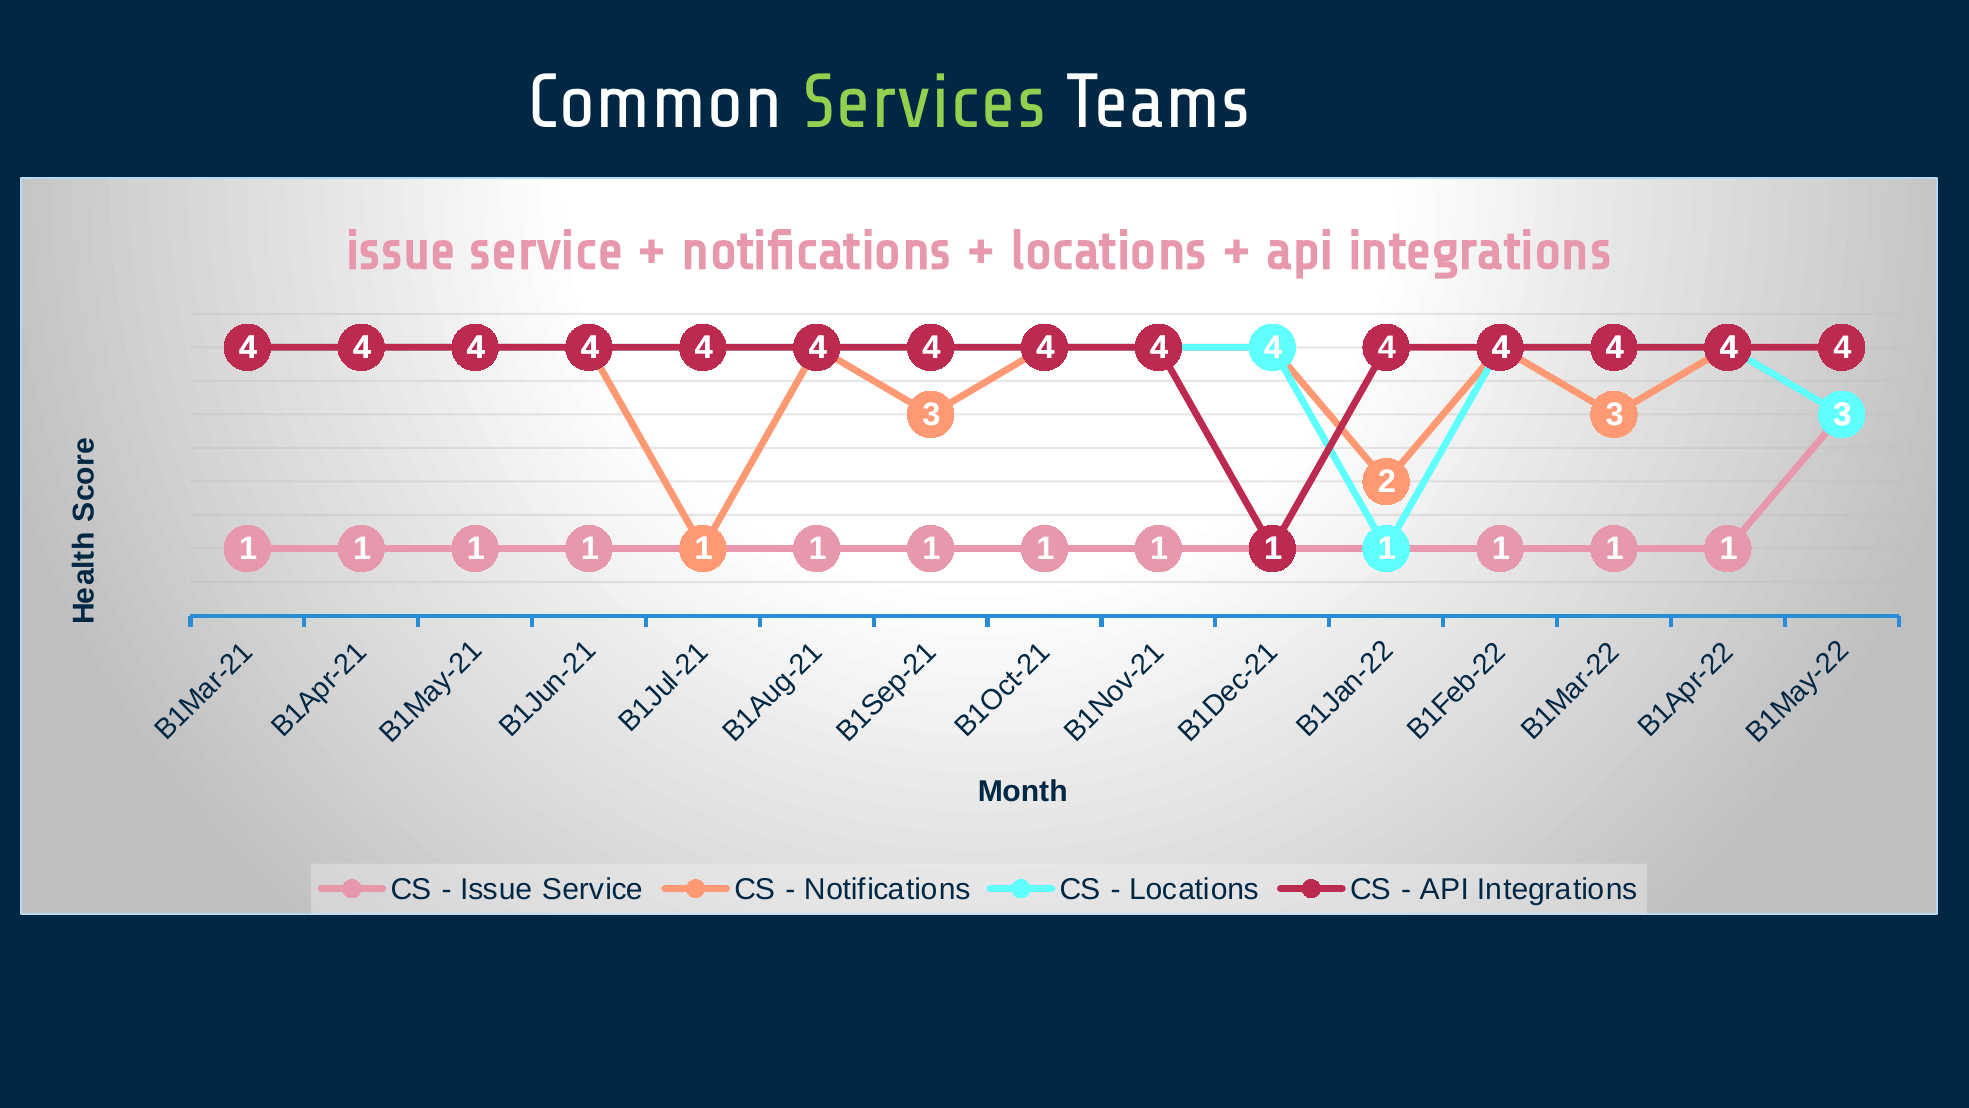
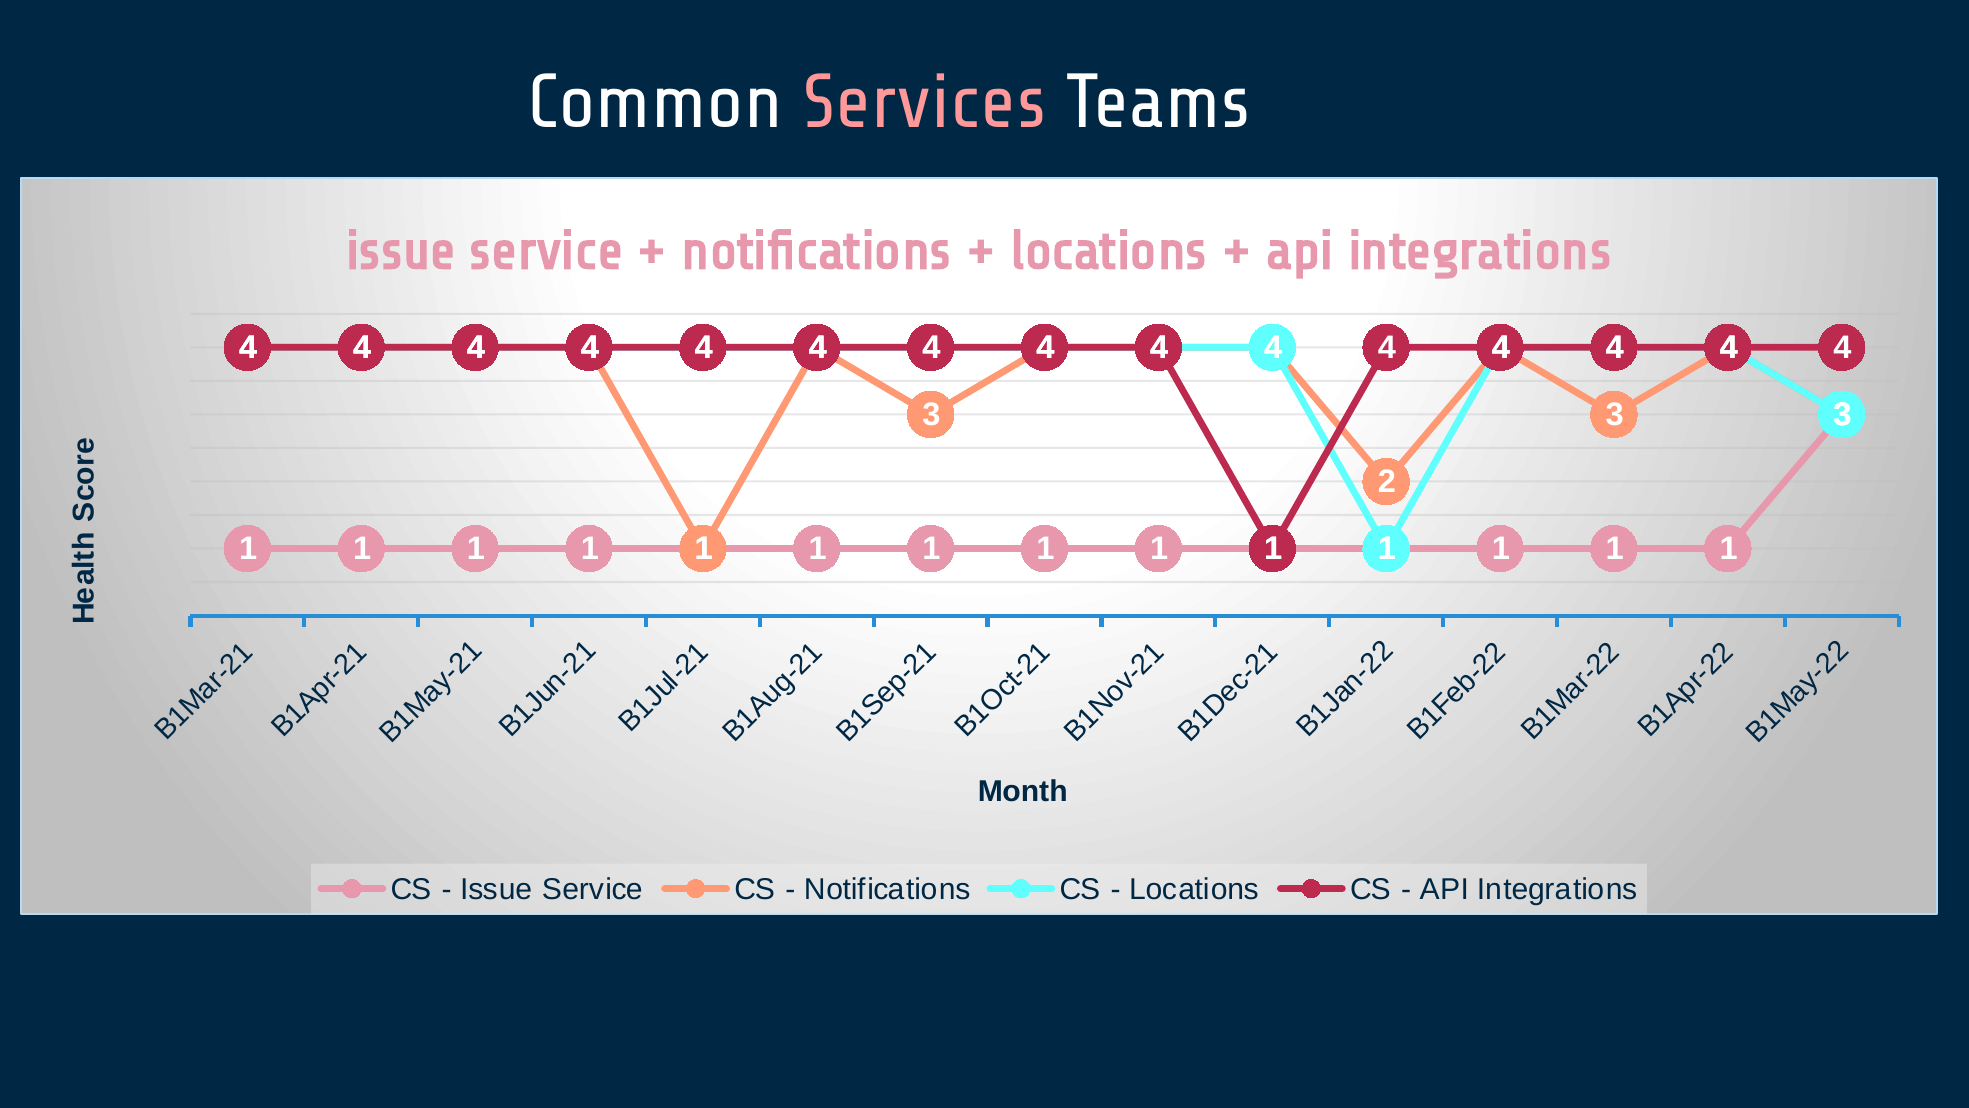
Services colour: light green -> pink
